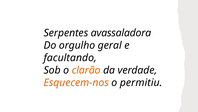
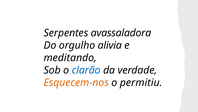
geral: geral -> alivia
facultando: facultando -> meditando
clarão colour: orange -> blue
